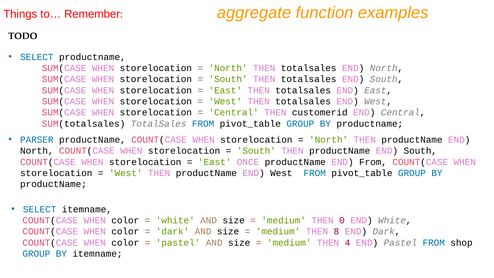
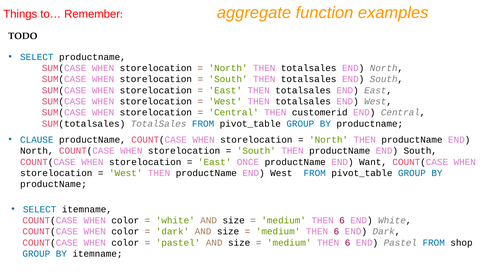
PARSER: PARSER -> CLAUSE
END From: From -> Want
0 at (342, 220): 0 -> 6
8 at (336, 231): 8 -> 6
4 at (348, 243): 4 -> 6
